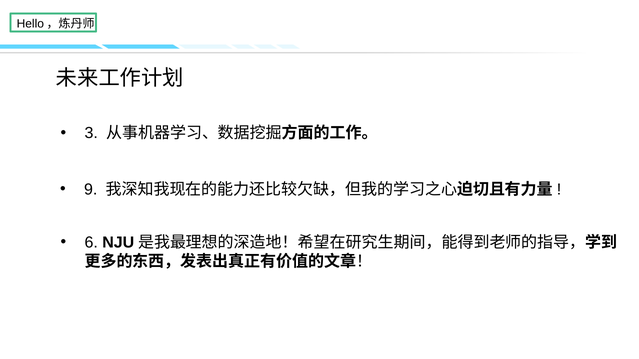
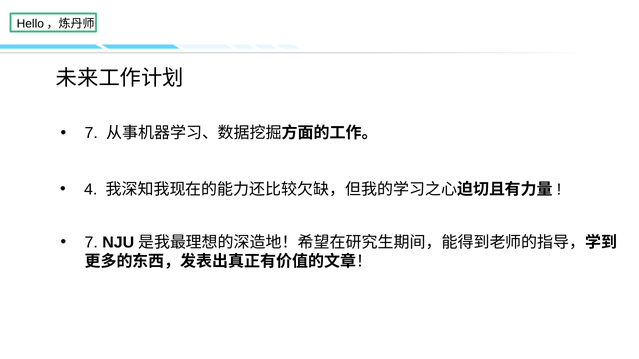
3 at (91, 133): 3 -> 7
9: 9 -> 4
6 at (91, 243): 6 -> 7
